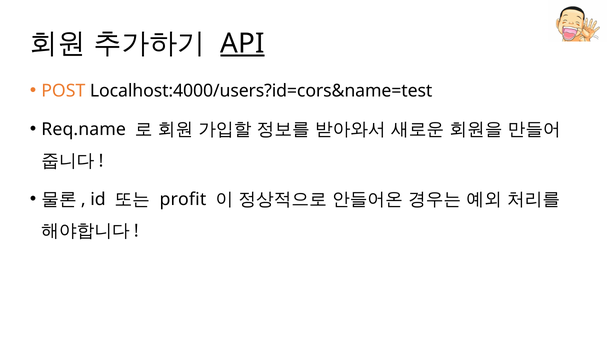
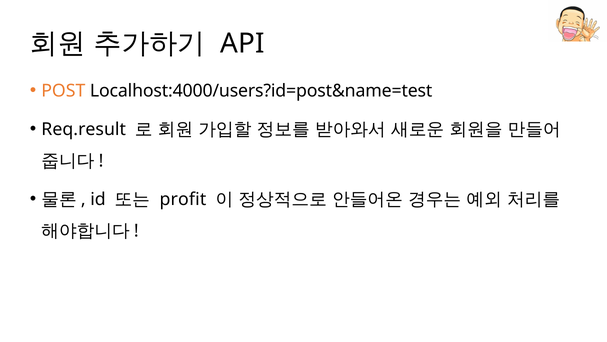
API underline: present -> none
Localhost:4000/users?id=cors&name=test: Localhost:4000/users?id=cors&name=test -> Localhost:4000/users?id=post&name=test
Req.name: Req.name -> Req.result
